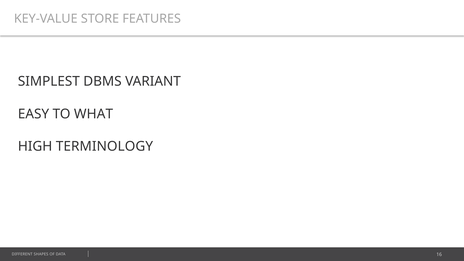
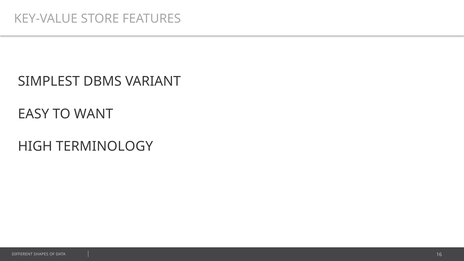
WHAT: WHAT -> WANT
